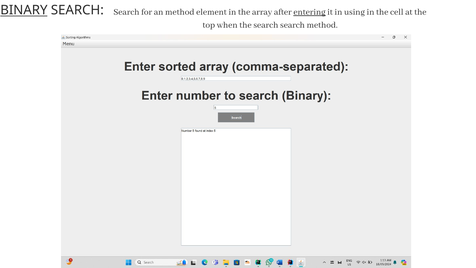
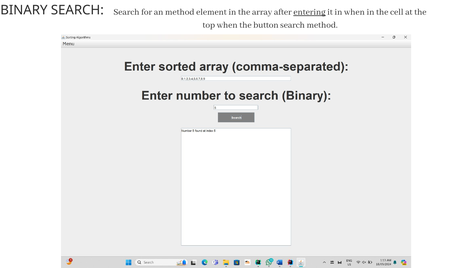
BINARY underline: present -> none
in using: using -> when
the search: search -> button
